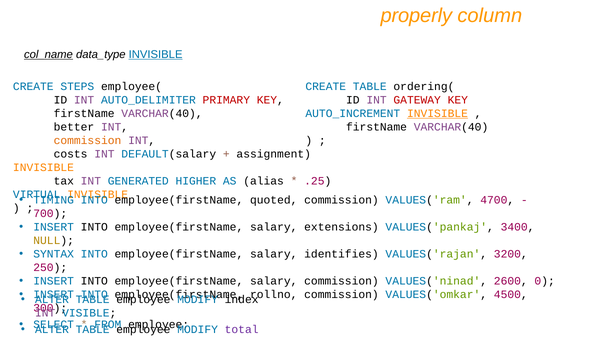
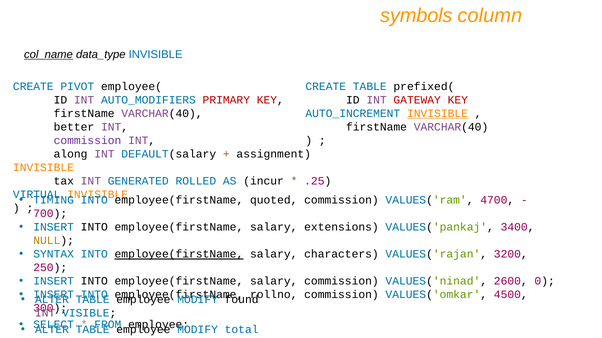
properly: properly -> symbols
INVISIBLE at (156, 55) underline: present -> none
STEPS: STEPS -> PIVOT
ordering(: ordering( -> prefixed(
AUTO_DELIMITER: AUTO_DELIMITER -> AUTO_MODIFIERS
commission at (87, 141) colour: orange -> purple
costs: costs -> along
HIGHER: HIGHER -> ROLLED
alias: alias -> incur
employee(firstName at (179, 255) underline: none -> present
identifies: identifies -> characters
index: index -> found
total colour: purple -> blue
